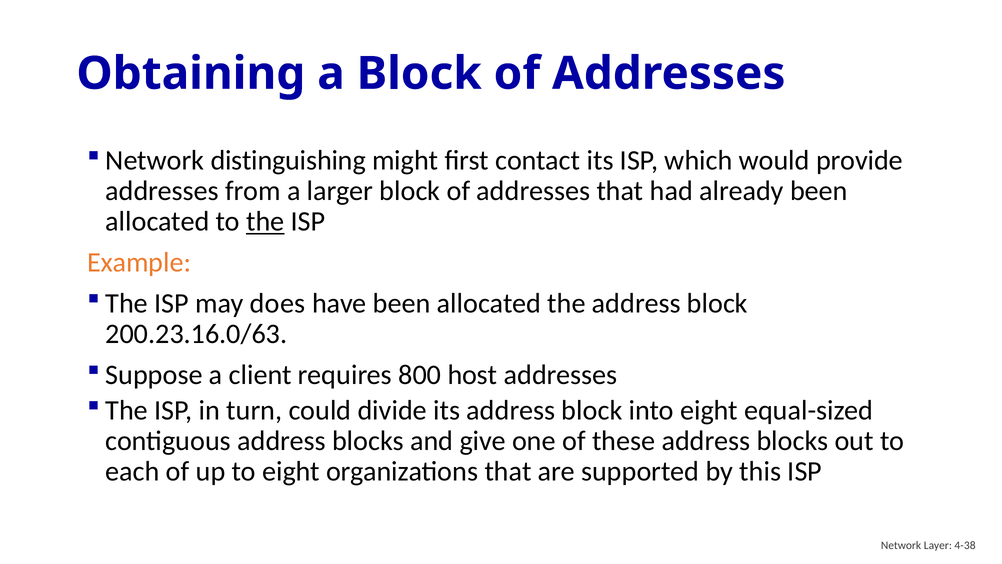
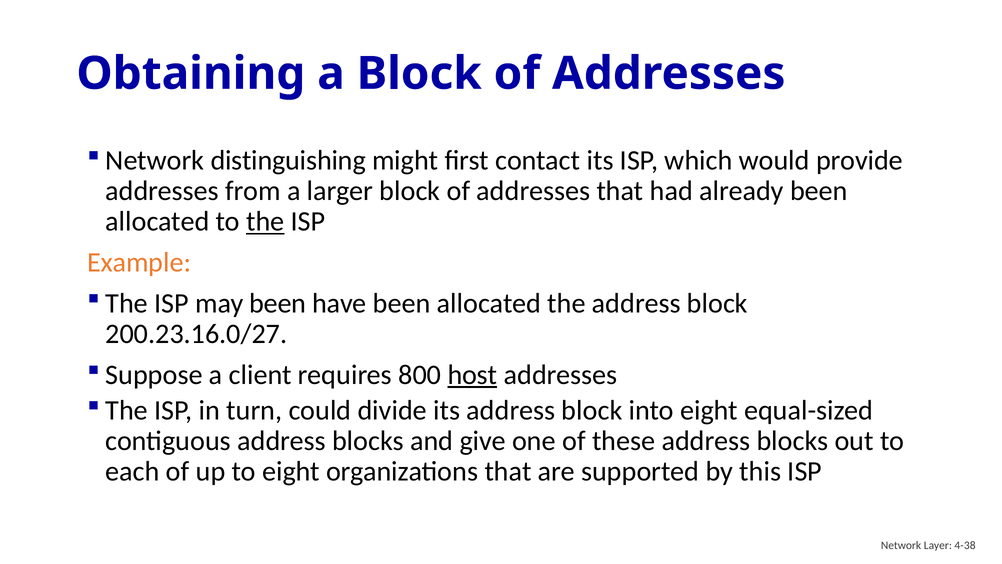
may does: does -> been
200.23.16.0/63: 200.23.16.0/63 -> 200.23.16.0/27
host underline: none -> present
